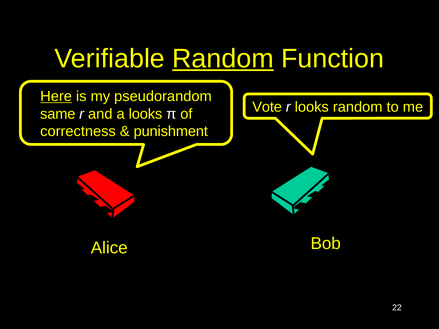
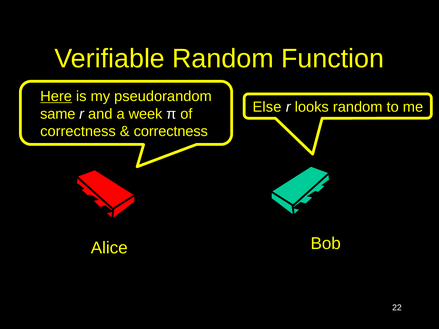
Random at (223, 59) underline: present -> none
Vote: Vote -> Else
a looks: looks -> week
punishment at (171, 132): punishment -> correctness
